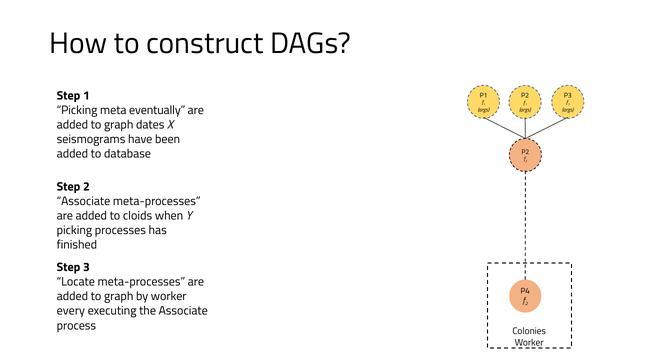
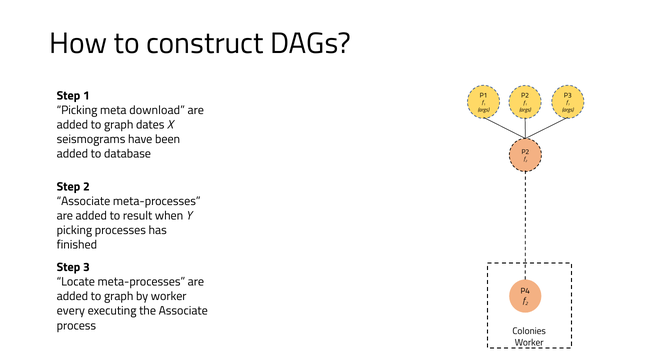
eventually: eventually -> download
cloids: cloids -> result
